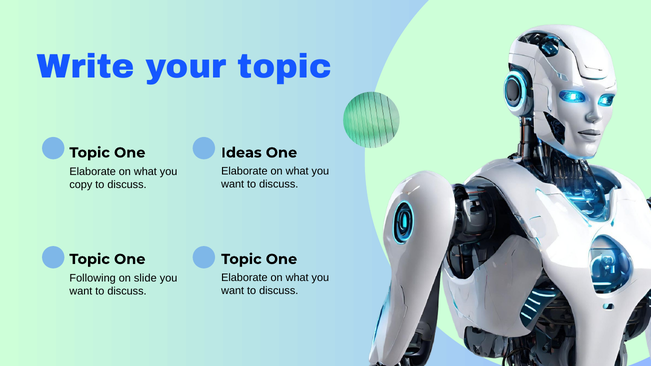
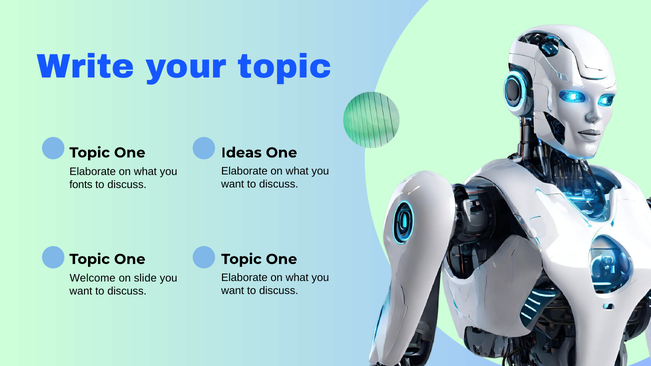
copy: copy -> fonts
Following: Following -> Welcome
